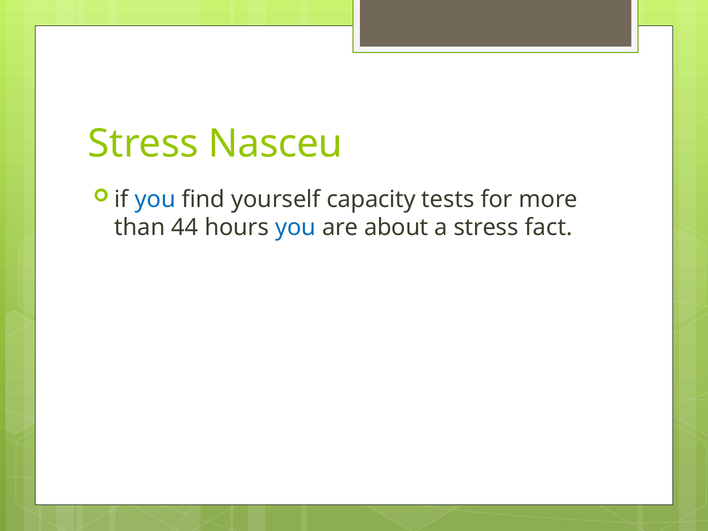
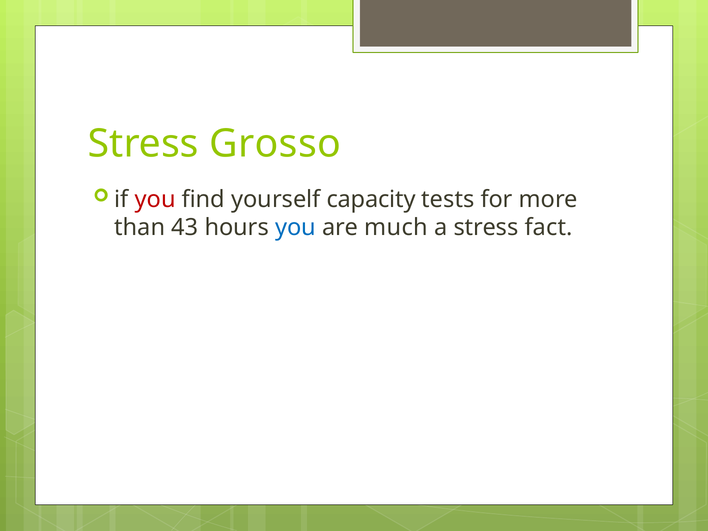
Nasceu: Nasceu -> Grosso
you at (155, 199) colour: blue -> red
44: 44 -> 43
about: about -> much
